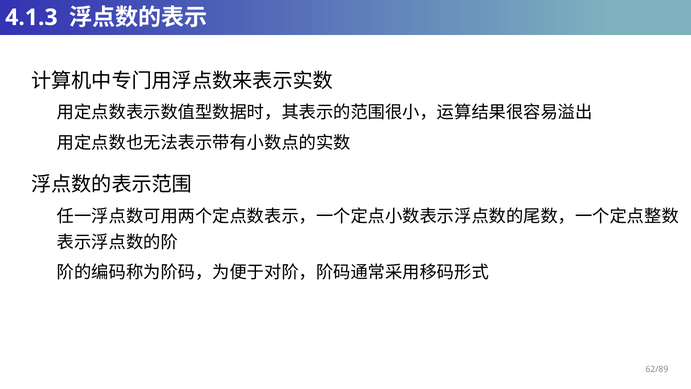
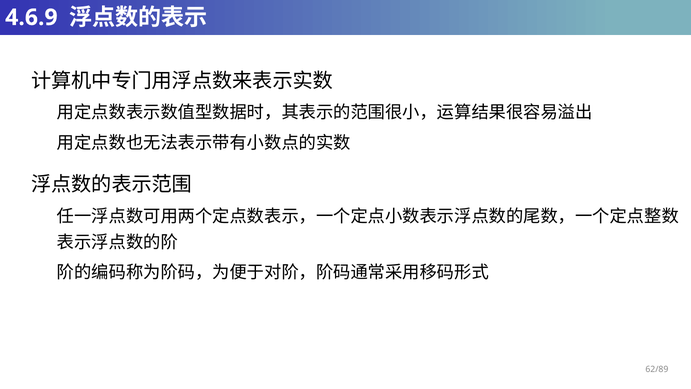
4.1.3: 4.1.3 -> 4.6.9
